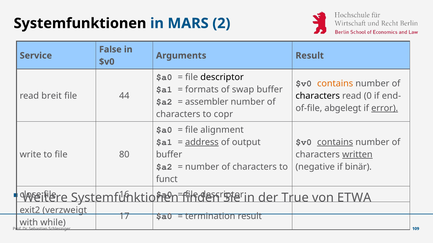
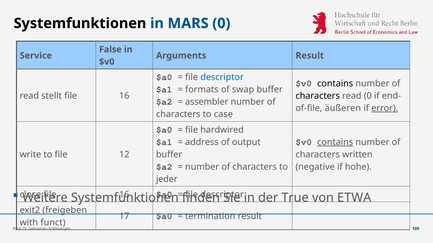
MARS 2: 2 -> 0
descriptor at (222, 77) colour: black -> blue
contains at (335, 84) colour: orange -> black
breit: breit -> stellt
44 at (124, 96): 44 -> 16
abgelegt: abgelegt -> äußeren
copr: copr -> case
alignment: alignment -> hardwired
address underline: present -> none
80: 80 -> 12
written underline: present -> none
binär: binär -> hohe
funct: funct -> jeder
verzweigt: verzweigt -> freigeben
while: while -> funct
